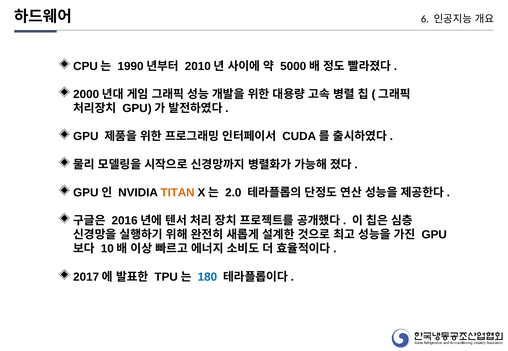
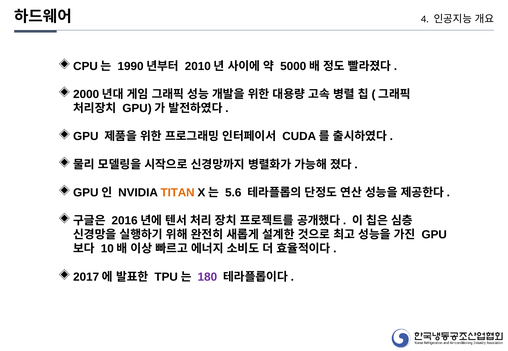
6: 6 -> 4
2.0: 2.0 -> 5.6
180 colour: blue -> purple
